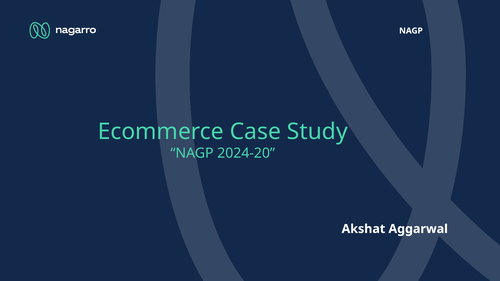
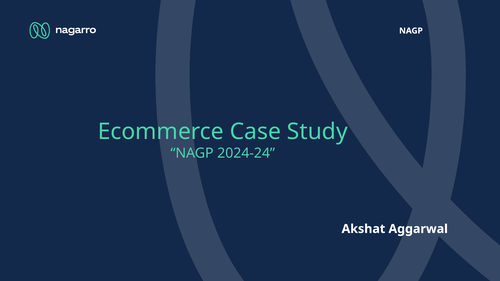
2024-20: 2024-20 -> 2024-24
